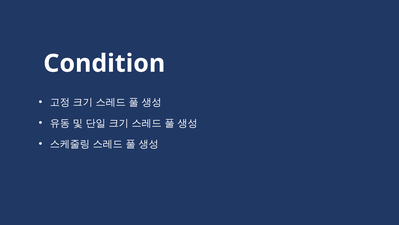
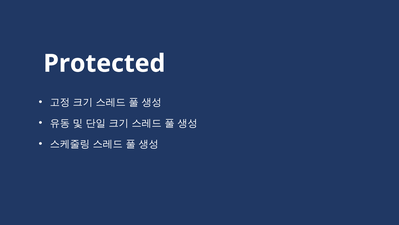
Condition: Condition -> Protected
